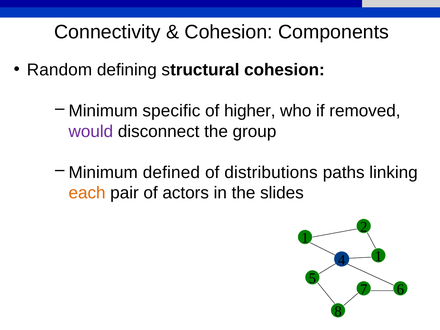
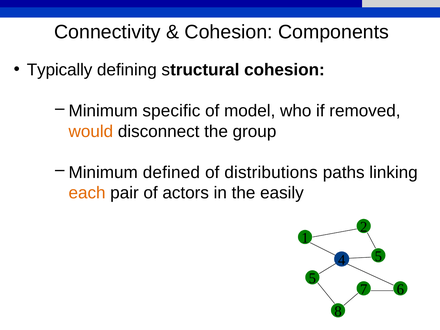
Random: Random -> Typically
higher: higher -> model
would colour: purple -> orange
slides: slides -> easily
4 1: 1 -> 5
